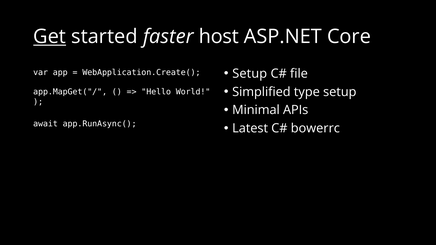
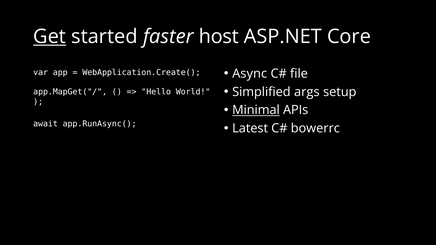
Setup at (250, 74): Setup -> Async
type: type -> args
Minimal underline: none -> present
